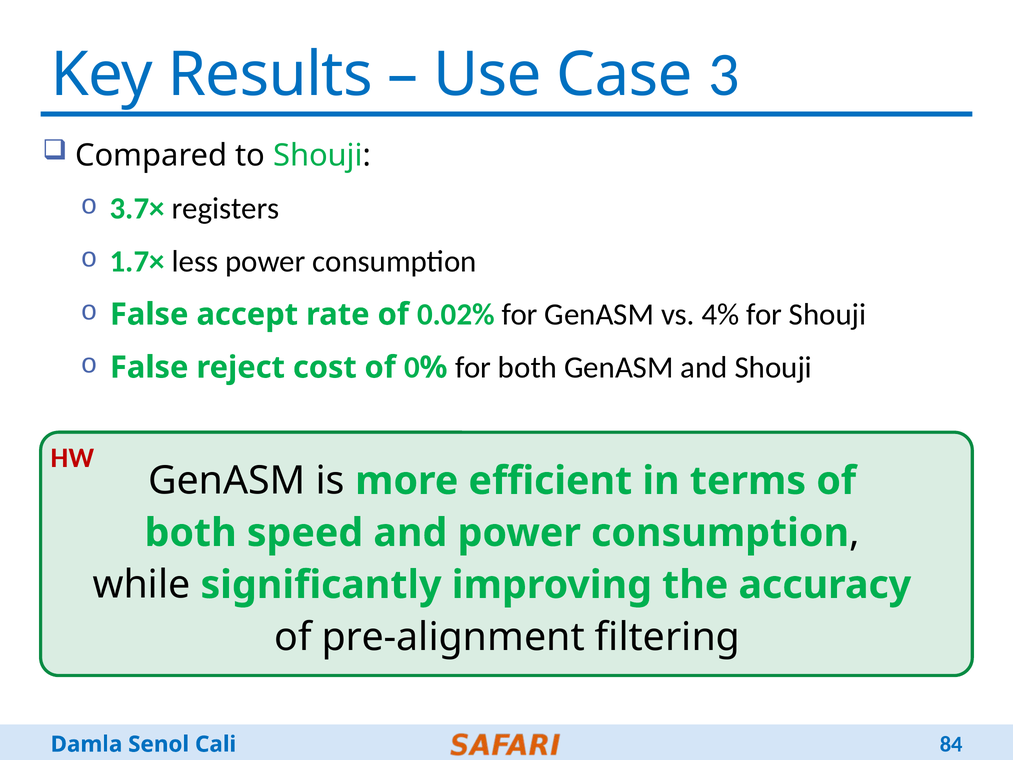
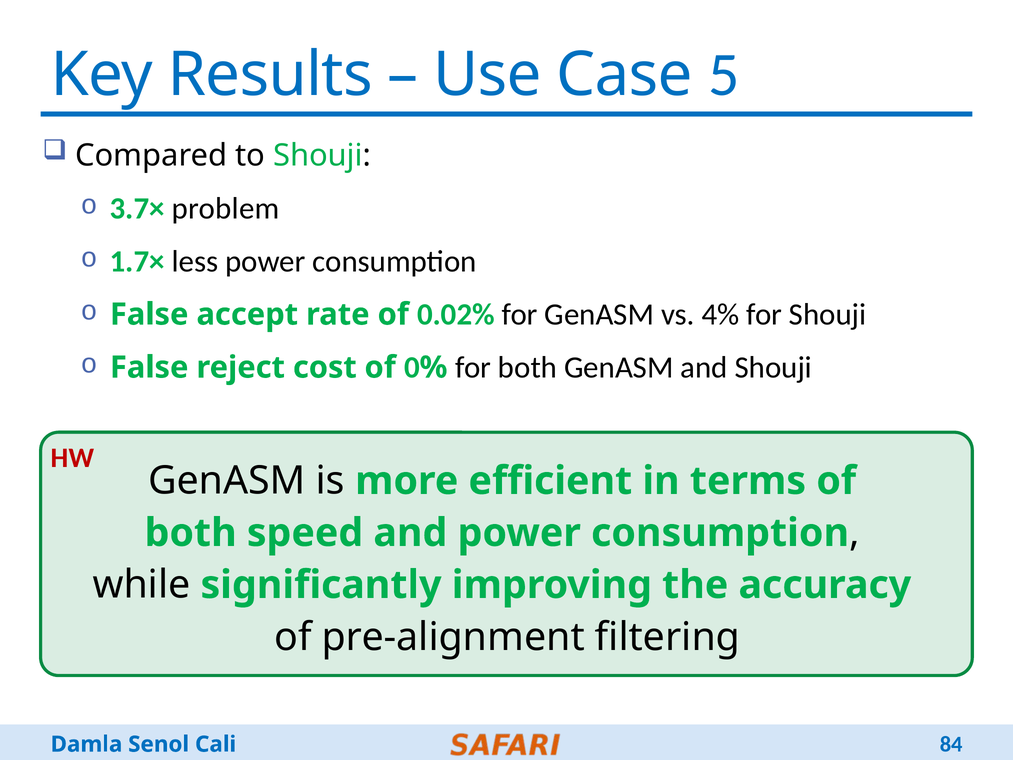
3: 3 -> 5
registers: registers -> problem
